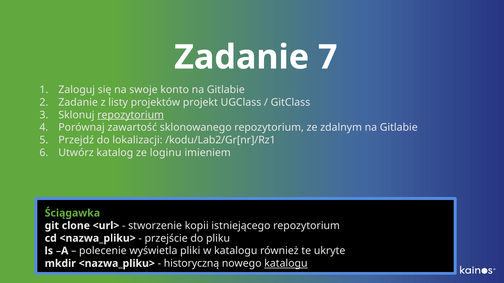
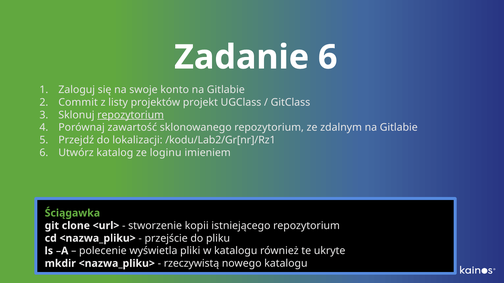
Zadanie 7: 7 -> 6
Zadanie at (78, 103): Zadanie -> Commit
historyczną: historyczną -> rzeczywistą
katalogu at (286, 264) underline: present -> none
